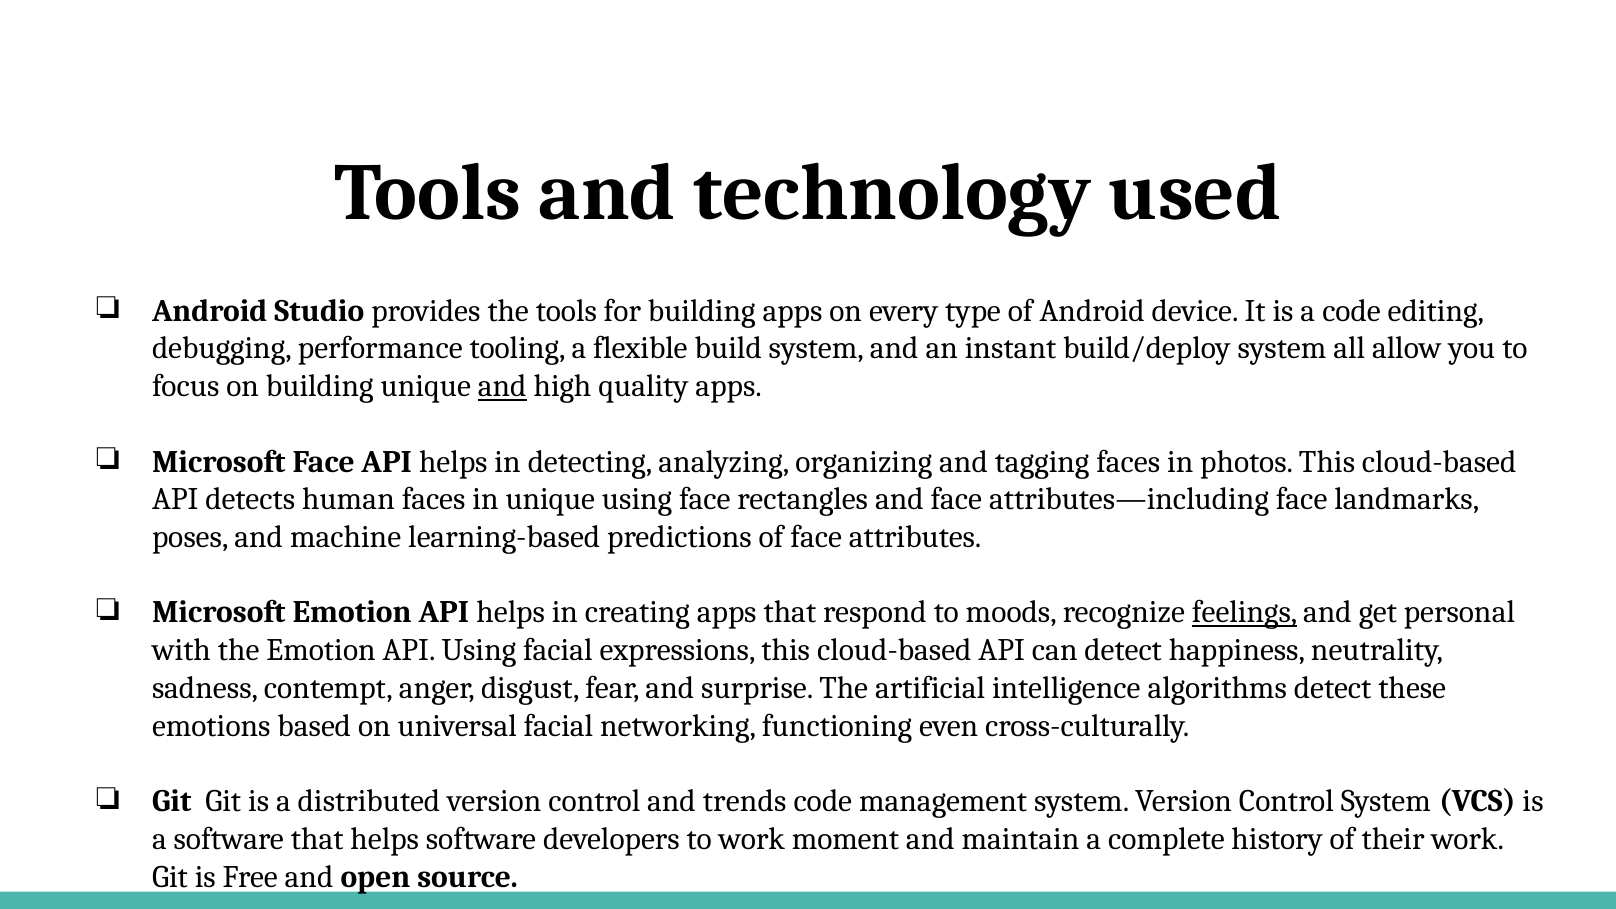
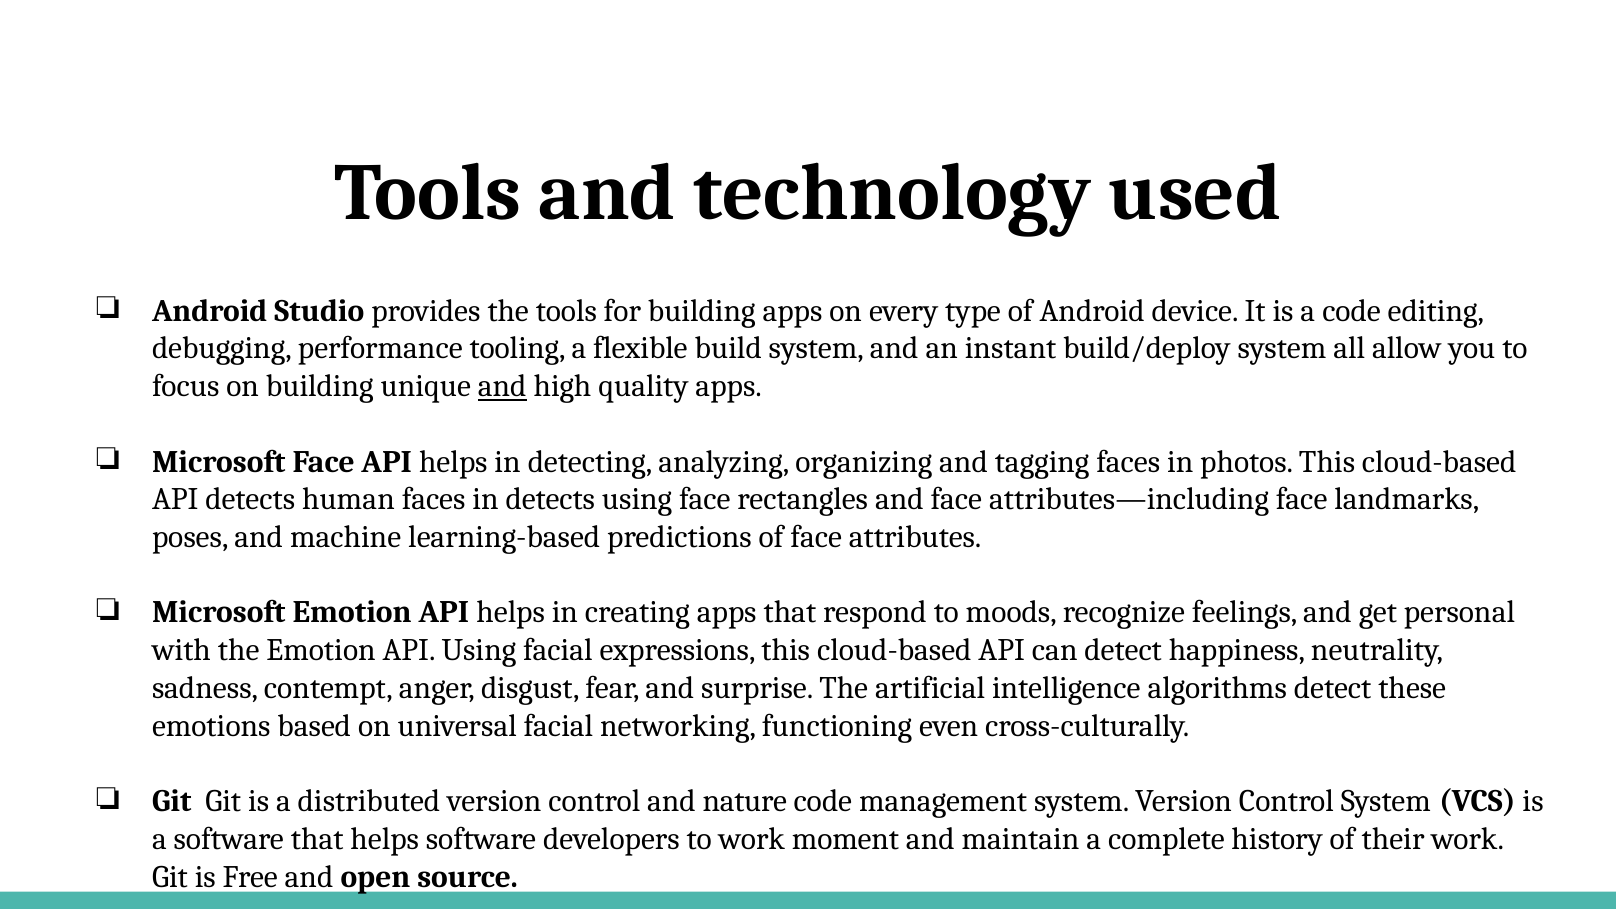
in unique: unique -> detects
feelings underline: present -> none
trends: trends -> nature
